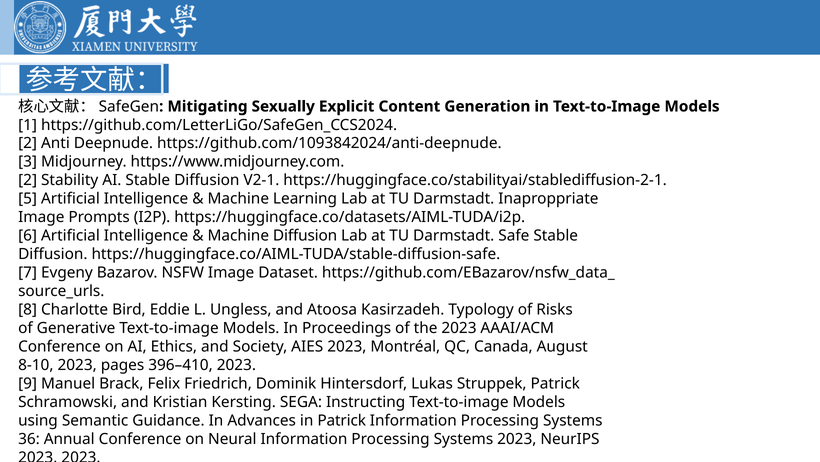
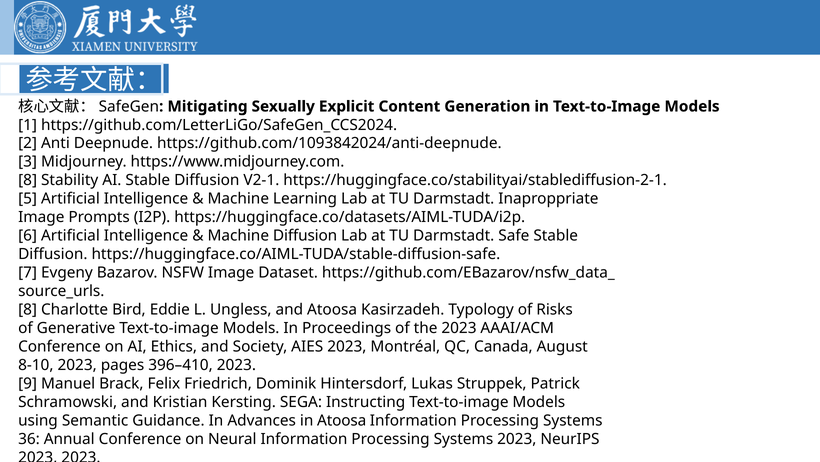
2 at (28, 180): 2 -> 8
in Patrick: Patrick -> Atoosa
